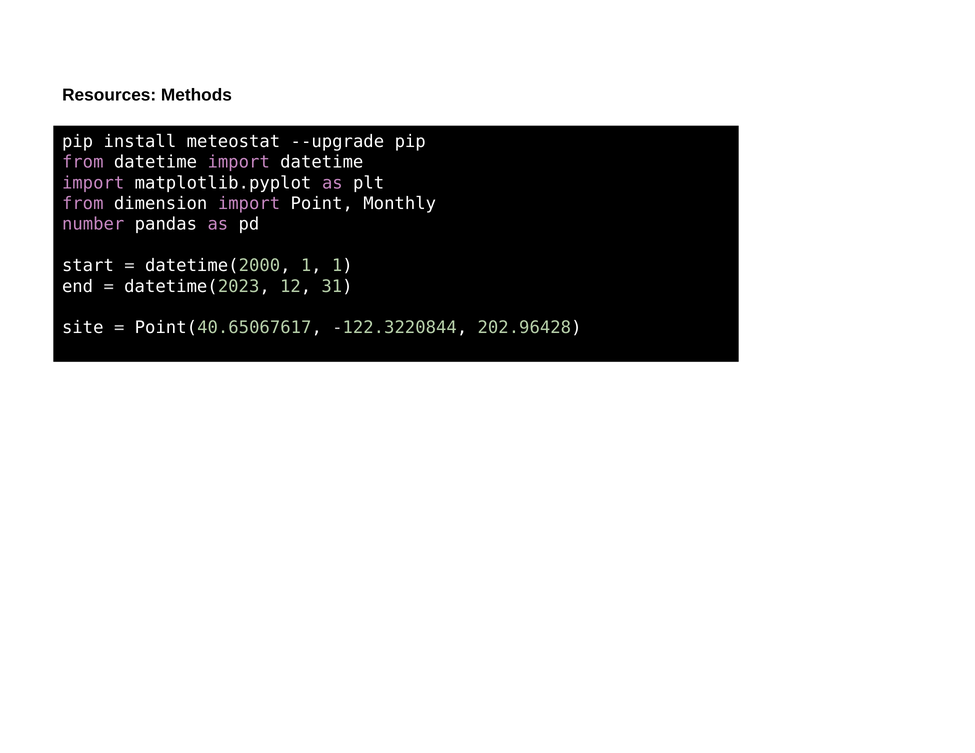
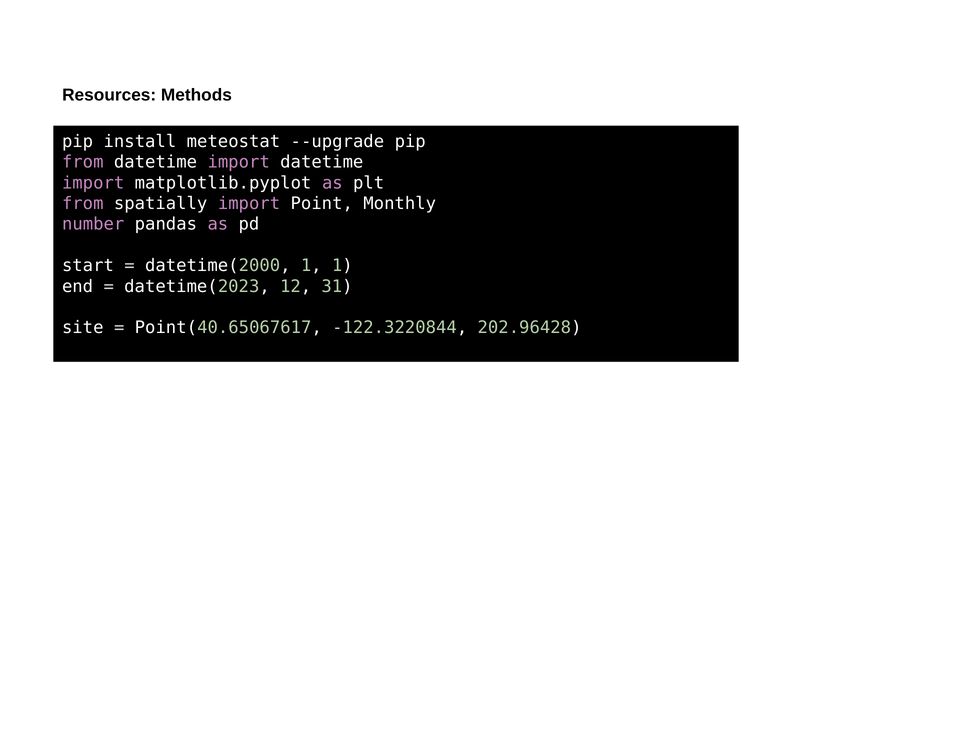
dimension: dimension -> spatially
